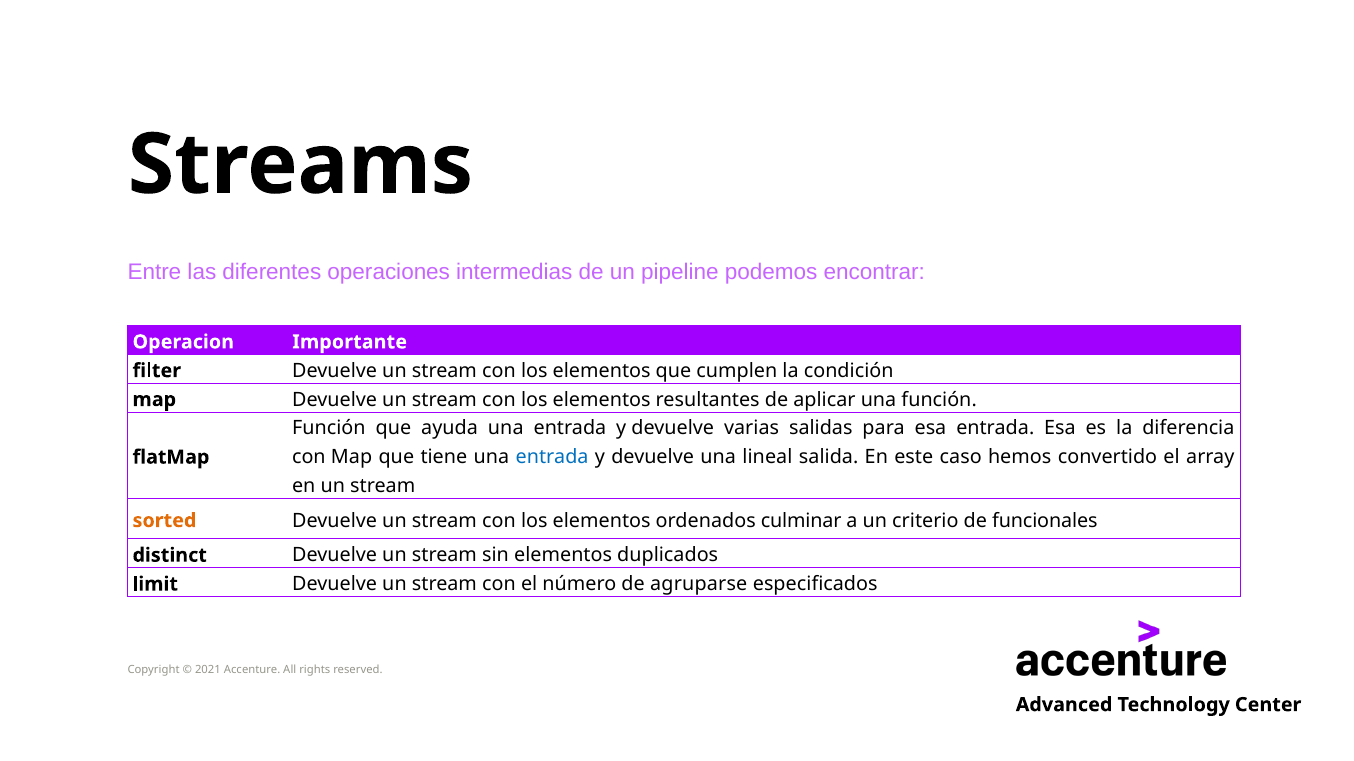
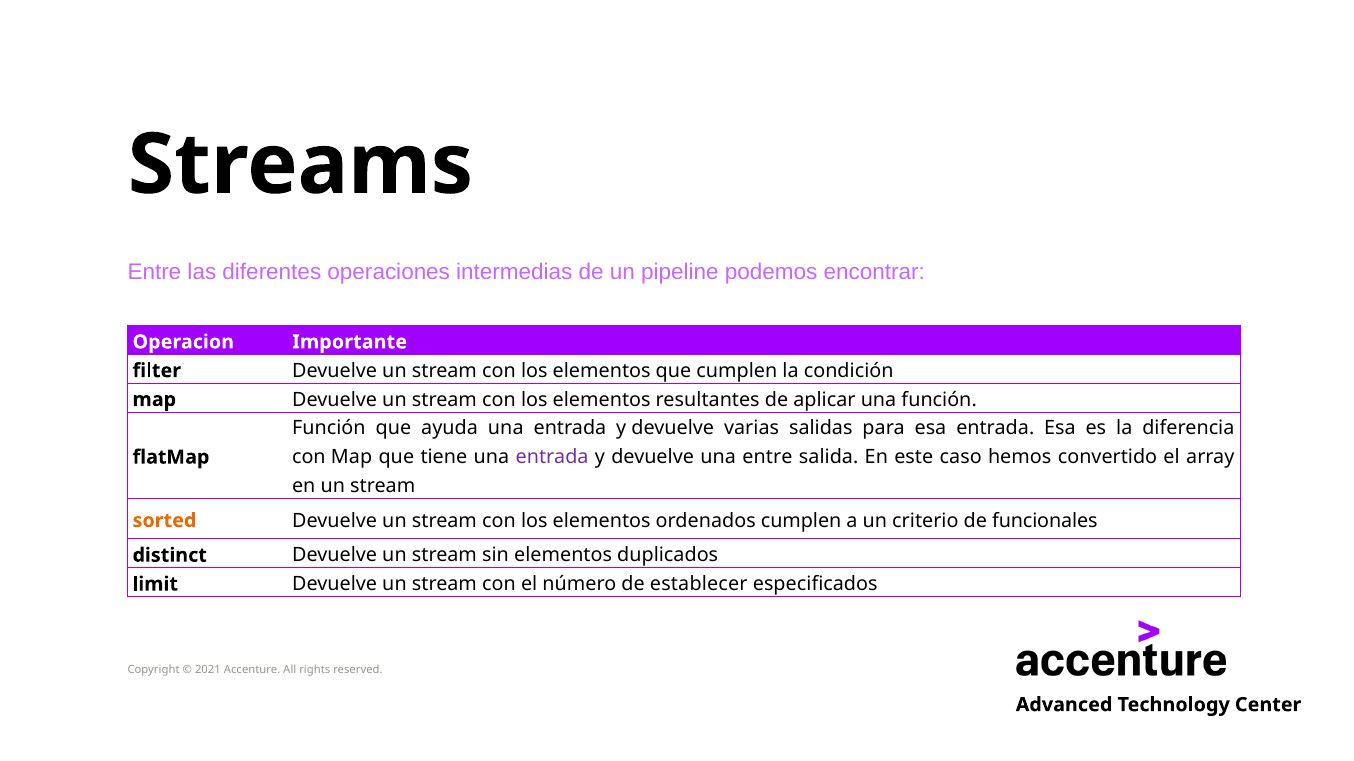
entrada at (552, 457) colour: blue -> purple
una lineal: lineal -> entre
ordenados culminar: culminar -> cumplen
agruparse: agruparse -> establecer
